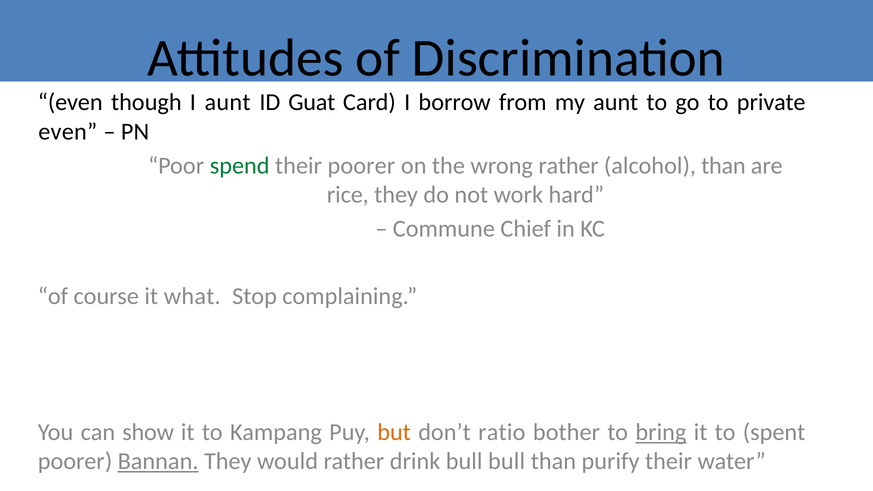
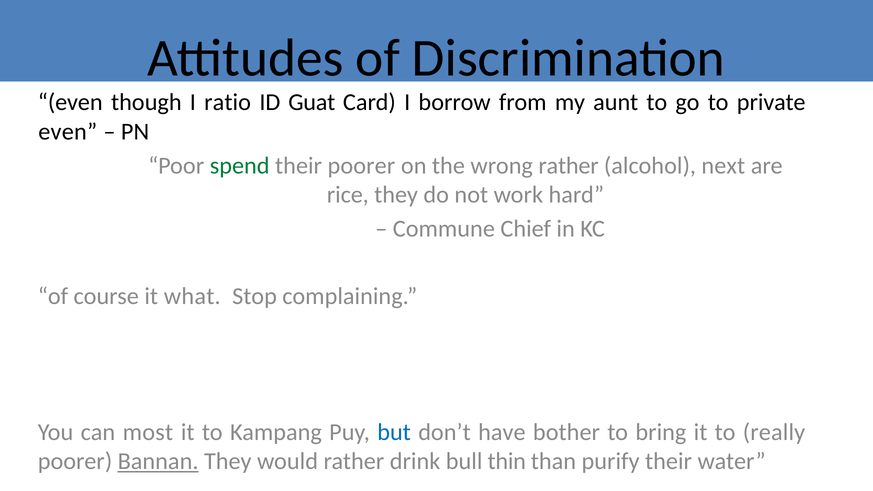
I aunt: aunt -> ratio
alcohol than: than -> next
show: show -> most
but colour: orange -> blue
ratio: ratio -> have
bring underline: present -> none
spent: spent -> really
bull bull: bull -> thin
